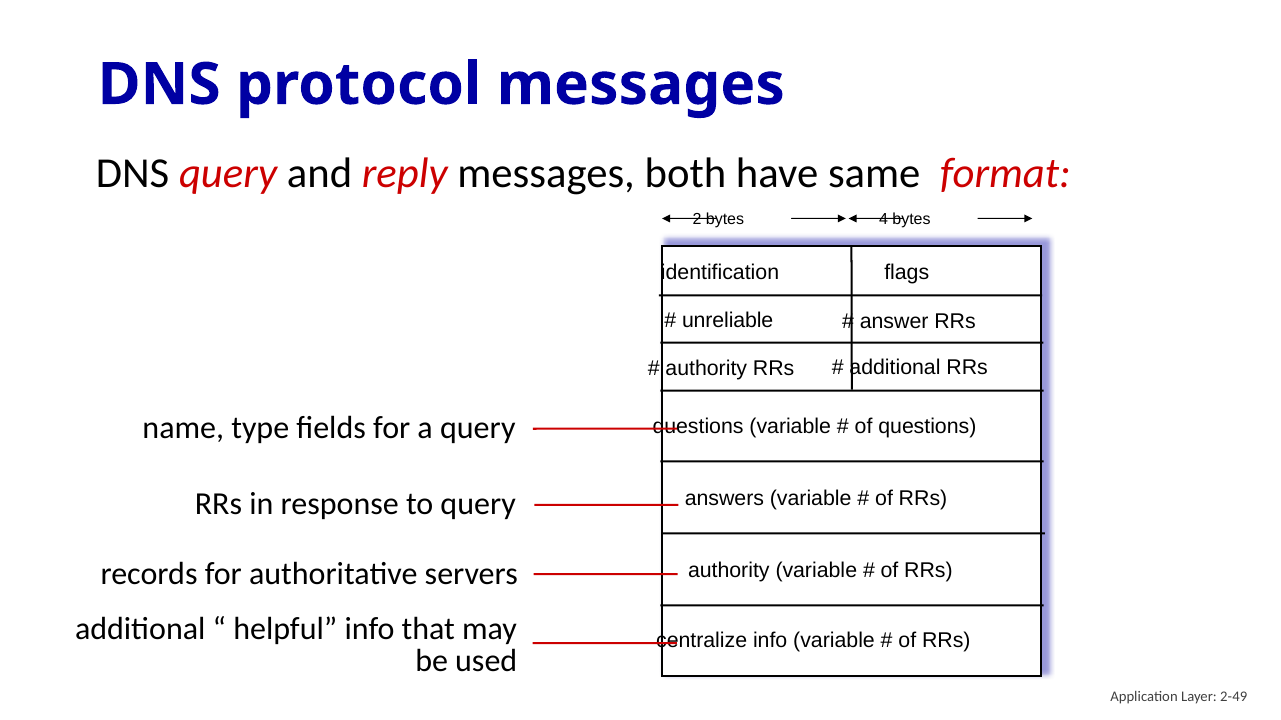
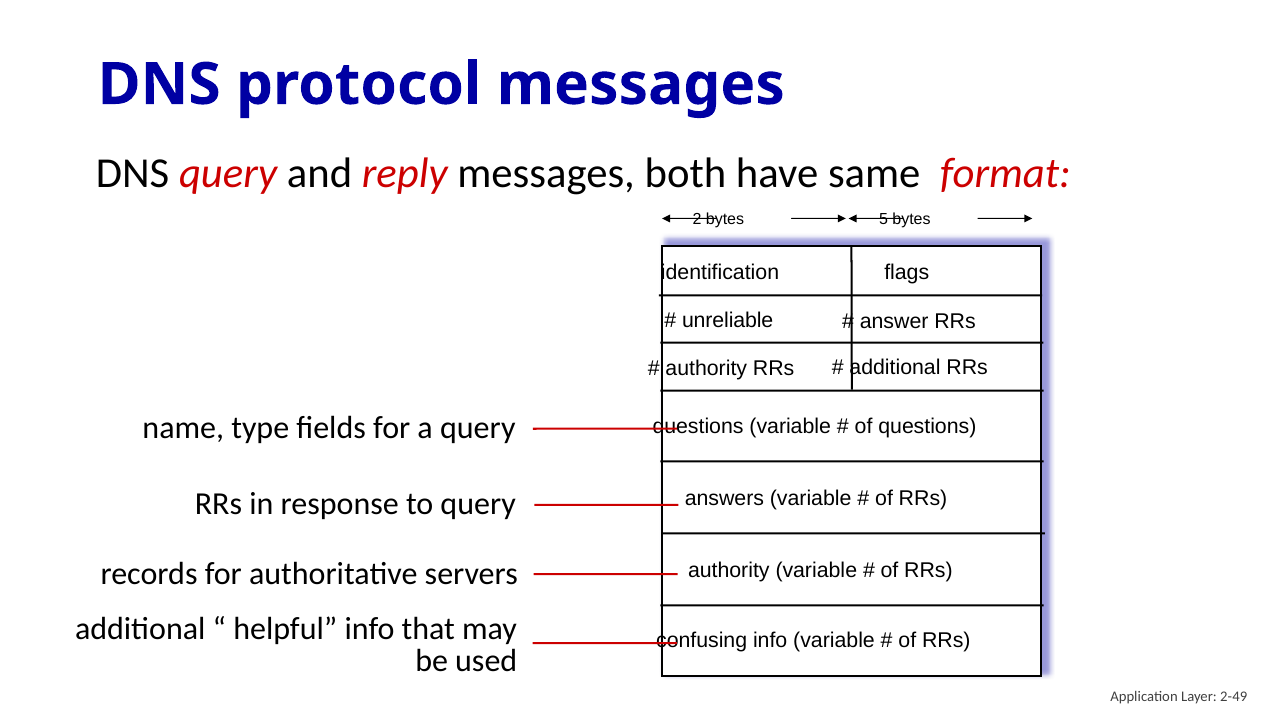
4: 4 -> 5
centralize: centralize -> confusing
